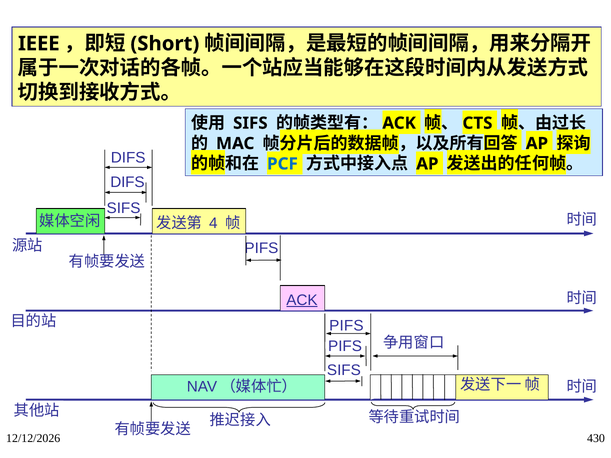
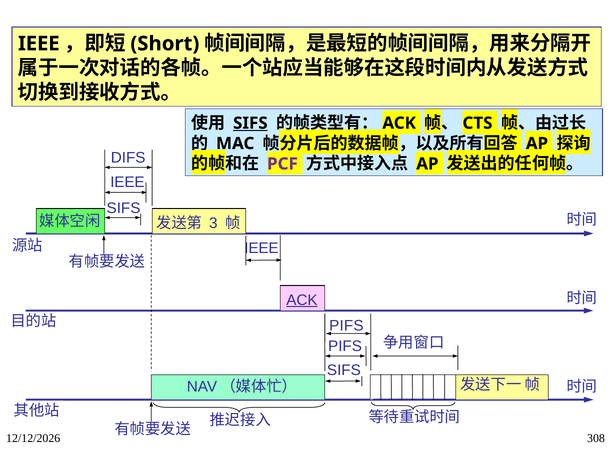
SIFS at (250, 123) underline: none -> present
PCF colour: blue -> purple
DIFS at (127, 182): DIFS -> IEEE
4: 4 -> 3
PIFS at (261, 248): PIFS -> IEEE
430: 430 -> 308
